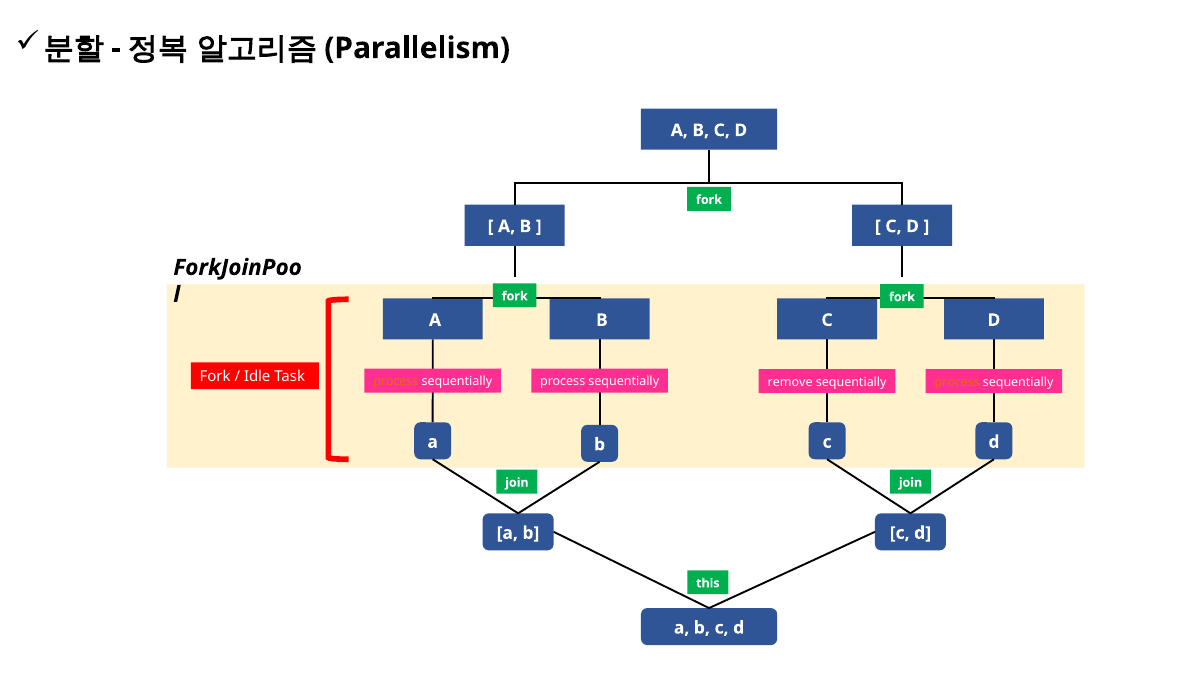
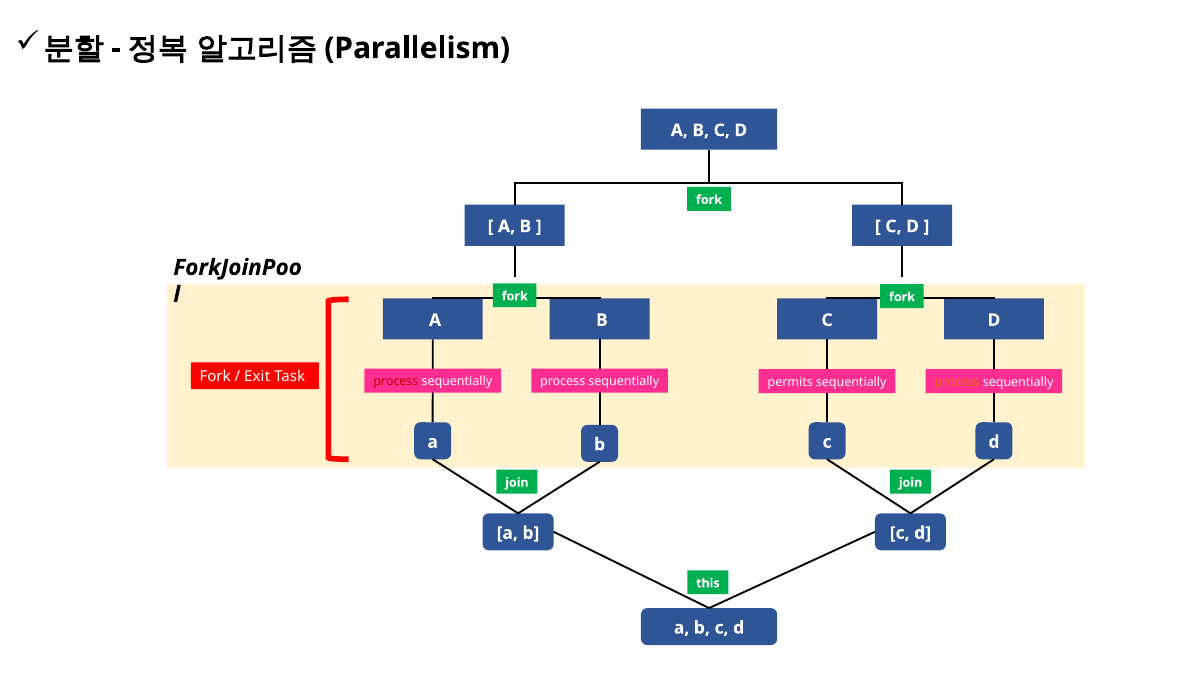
Idle: Idle -> Exit
process at (396, 382) colour: orange -> red
remove: remove -> permits
